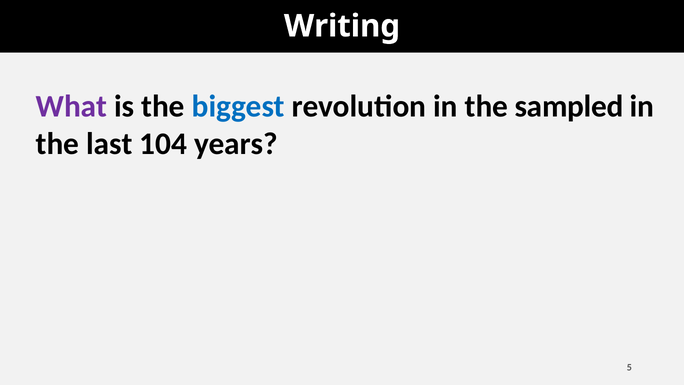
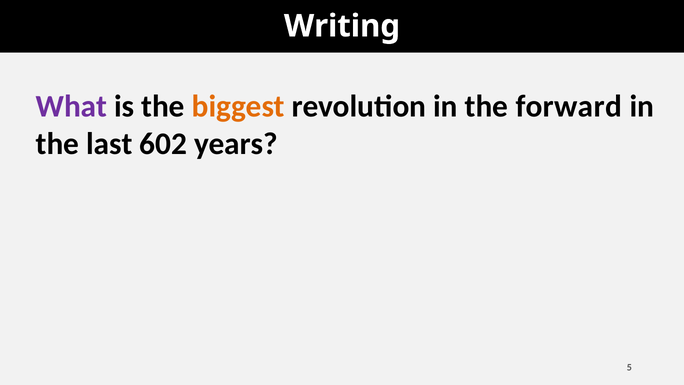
biggest colour: blue -> orange
sampled: sampled -> forward
104: 104 -> 602
